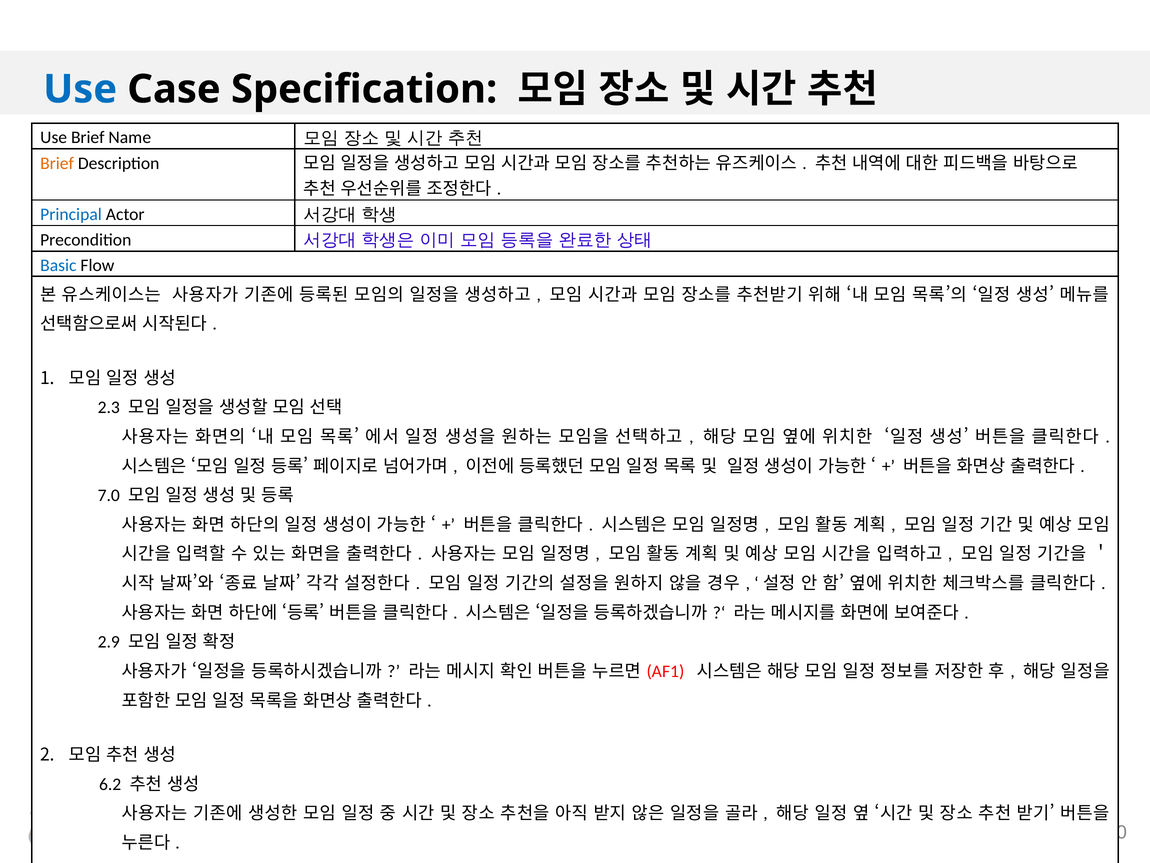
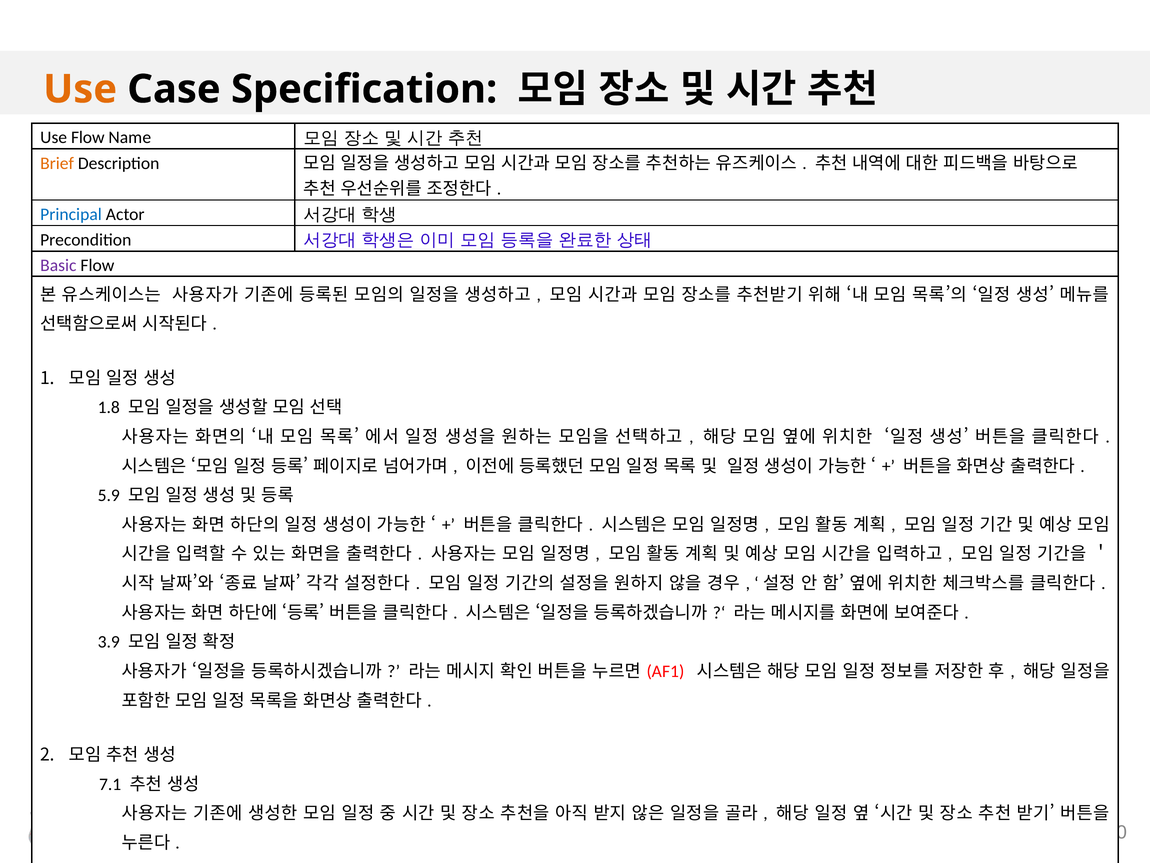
Use at (80, 89) colour: blue -> orange
Use Brief: Brief -> Flow
Basic colour: blue -> purple
2.3: 2.3 -> 1.8
7.0: 7.0 -> 5.9
2.9: 2.9 -> 3.9
6.2: 6.2 -> 7.1
